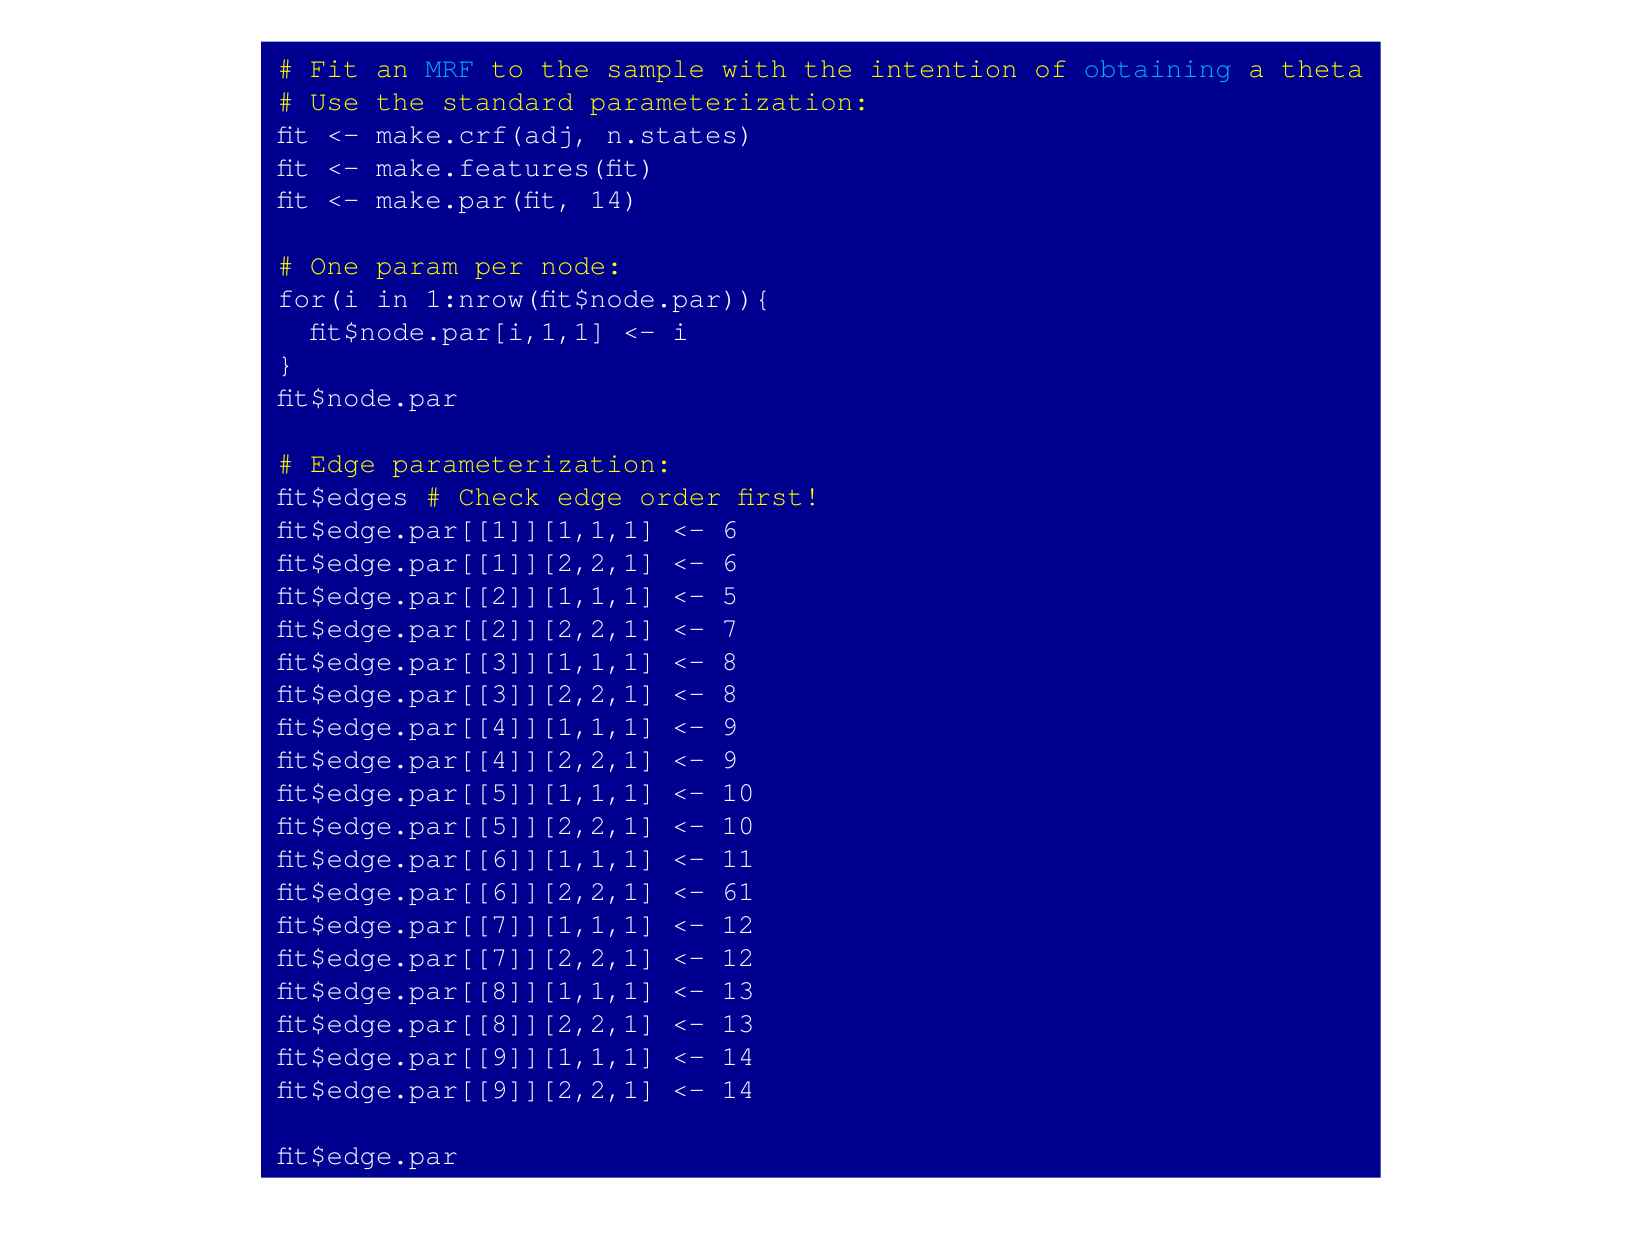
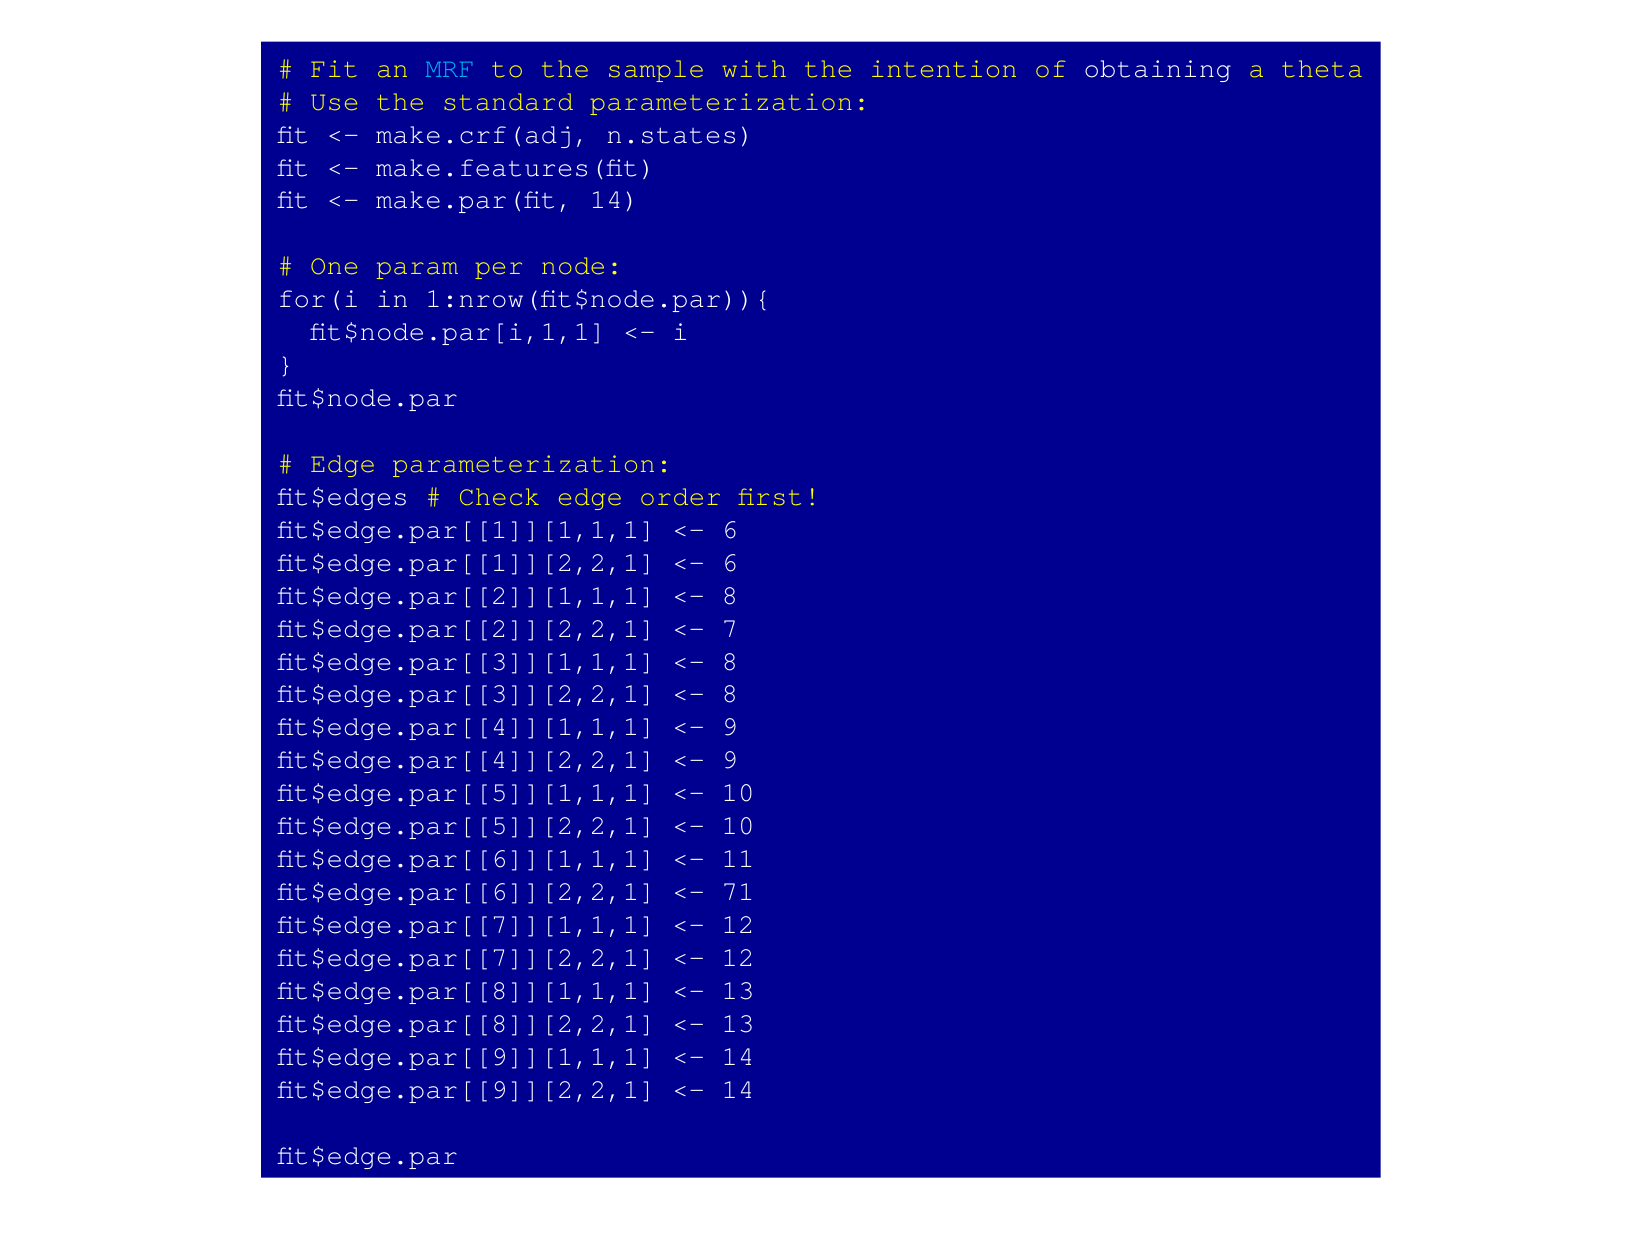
obtaining colour: light blue -> white
5 at (730, 595): 5 -> 8
61: 61 -> 71
